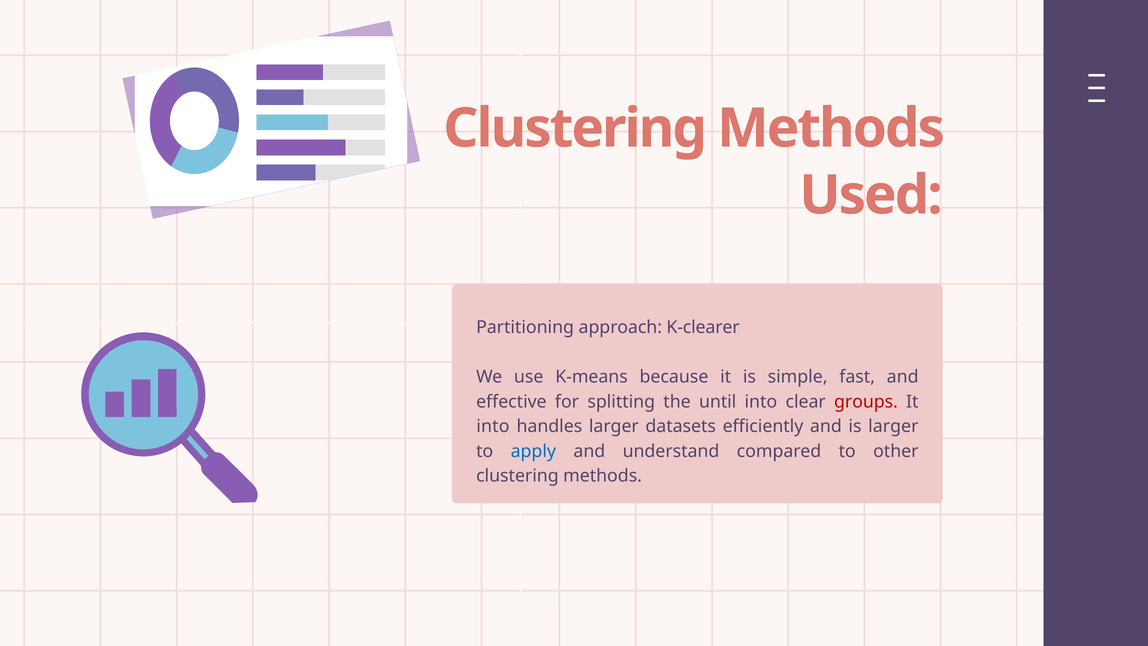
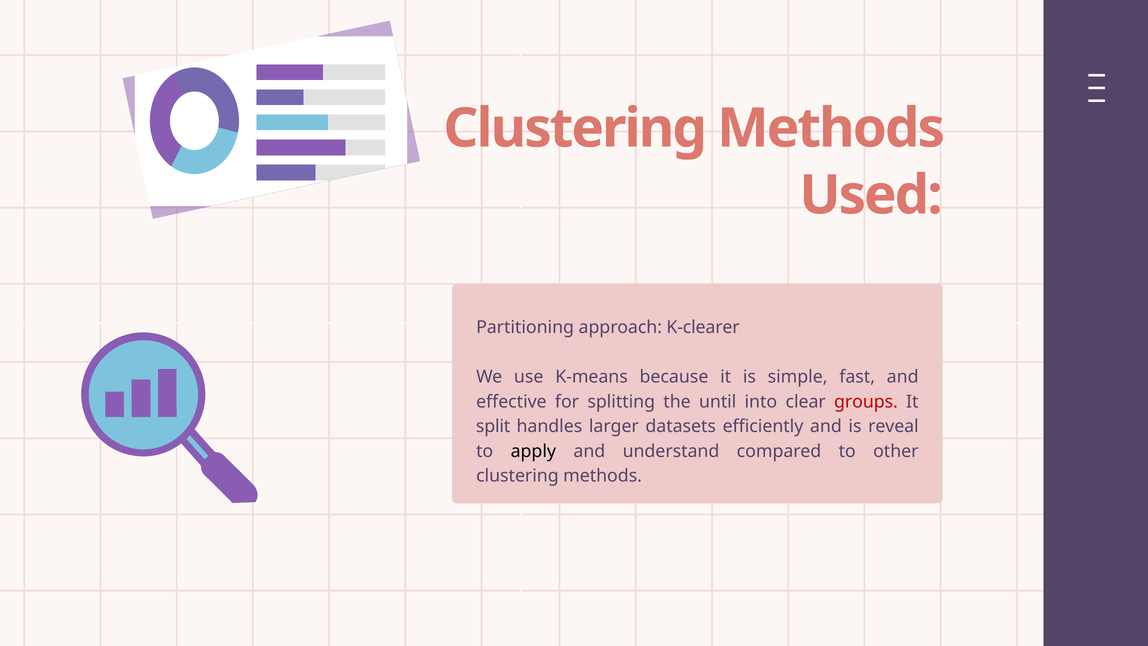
into at (493, 426): into -> split
is larger: larger -> reveal
apply colour: blue -> black
